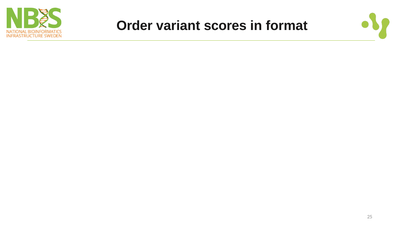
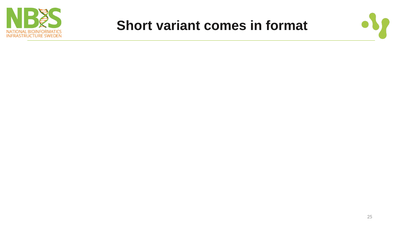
Order: Order -> Short
scores: scores -> comes
